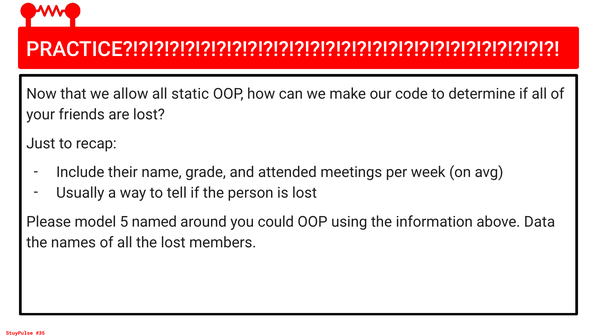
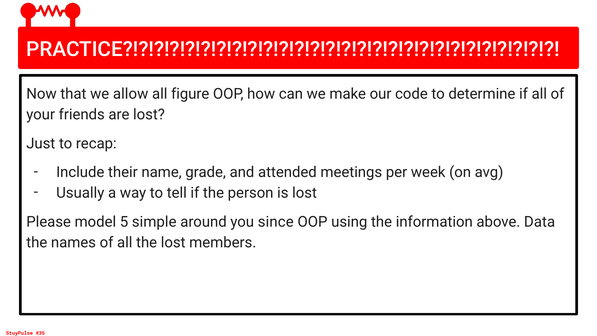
static: static -> figure
named: named -> simple
could: could -> since
